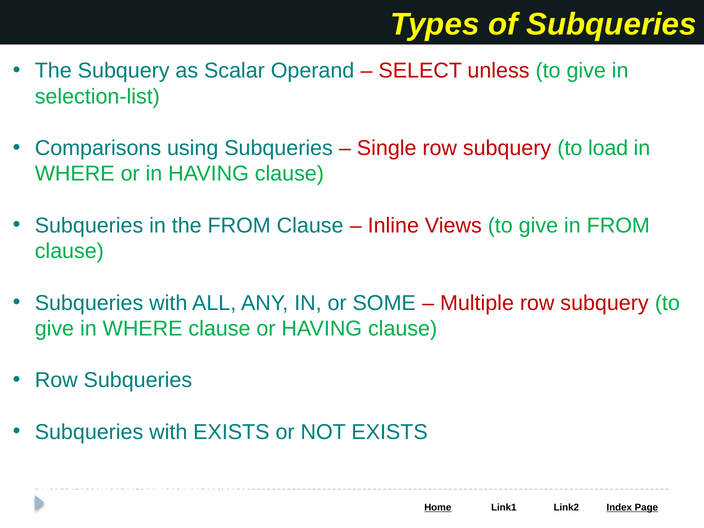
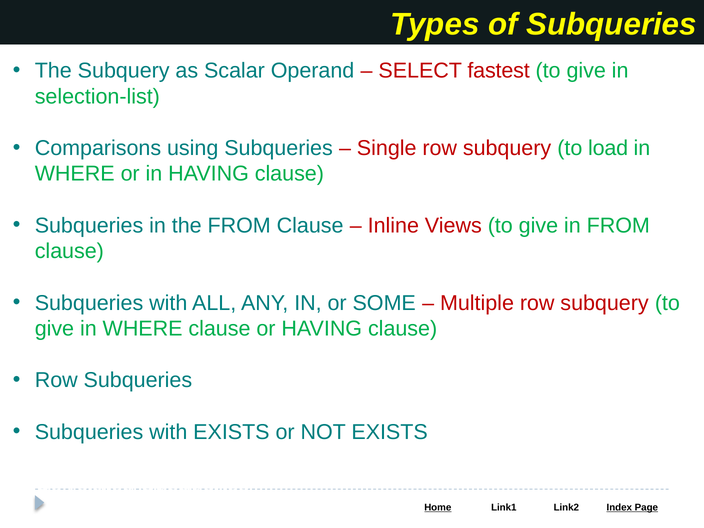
unless: unless -> fastest
